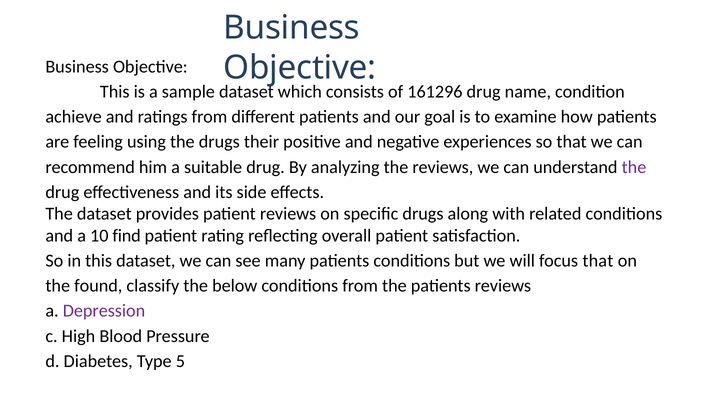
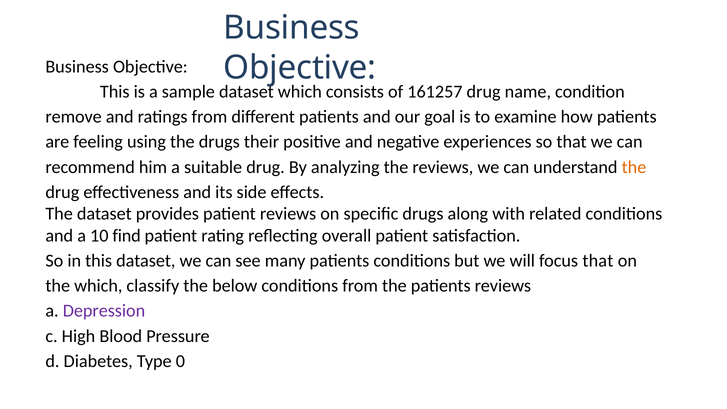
161296: 161296 -> 161257
achieve: achieve -> remove
the at (634, 167) colour: purple -> orange
the found: found -> which
5: 5 -> 0
